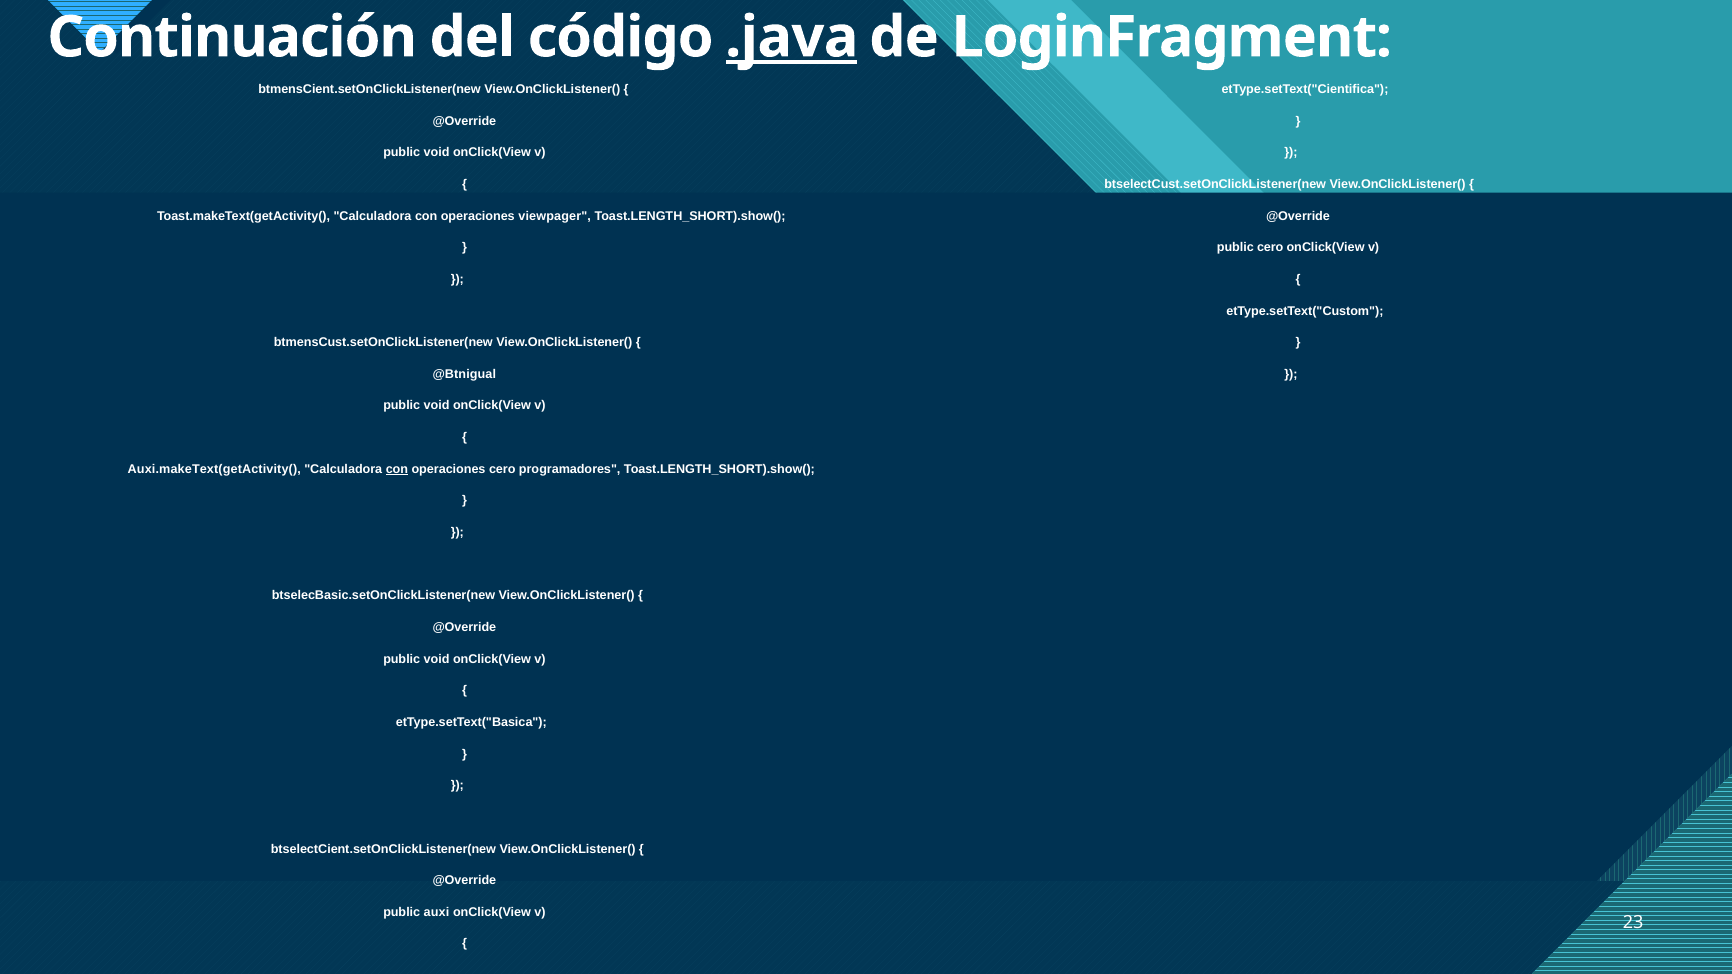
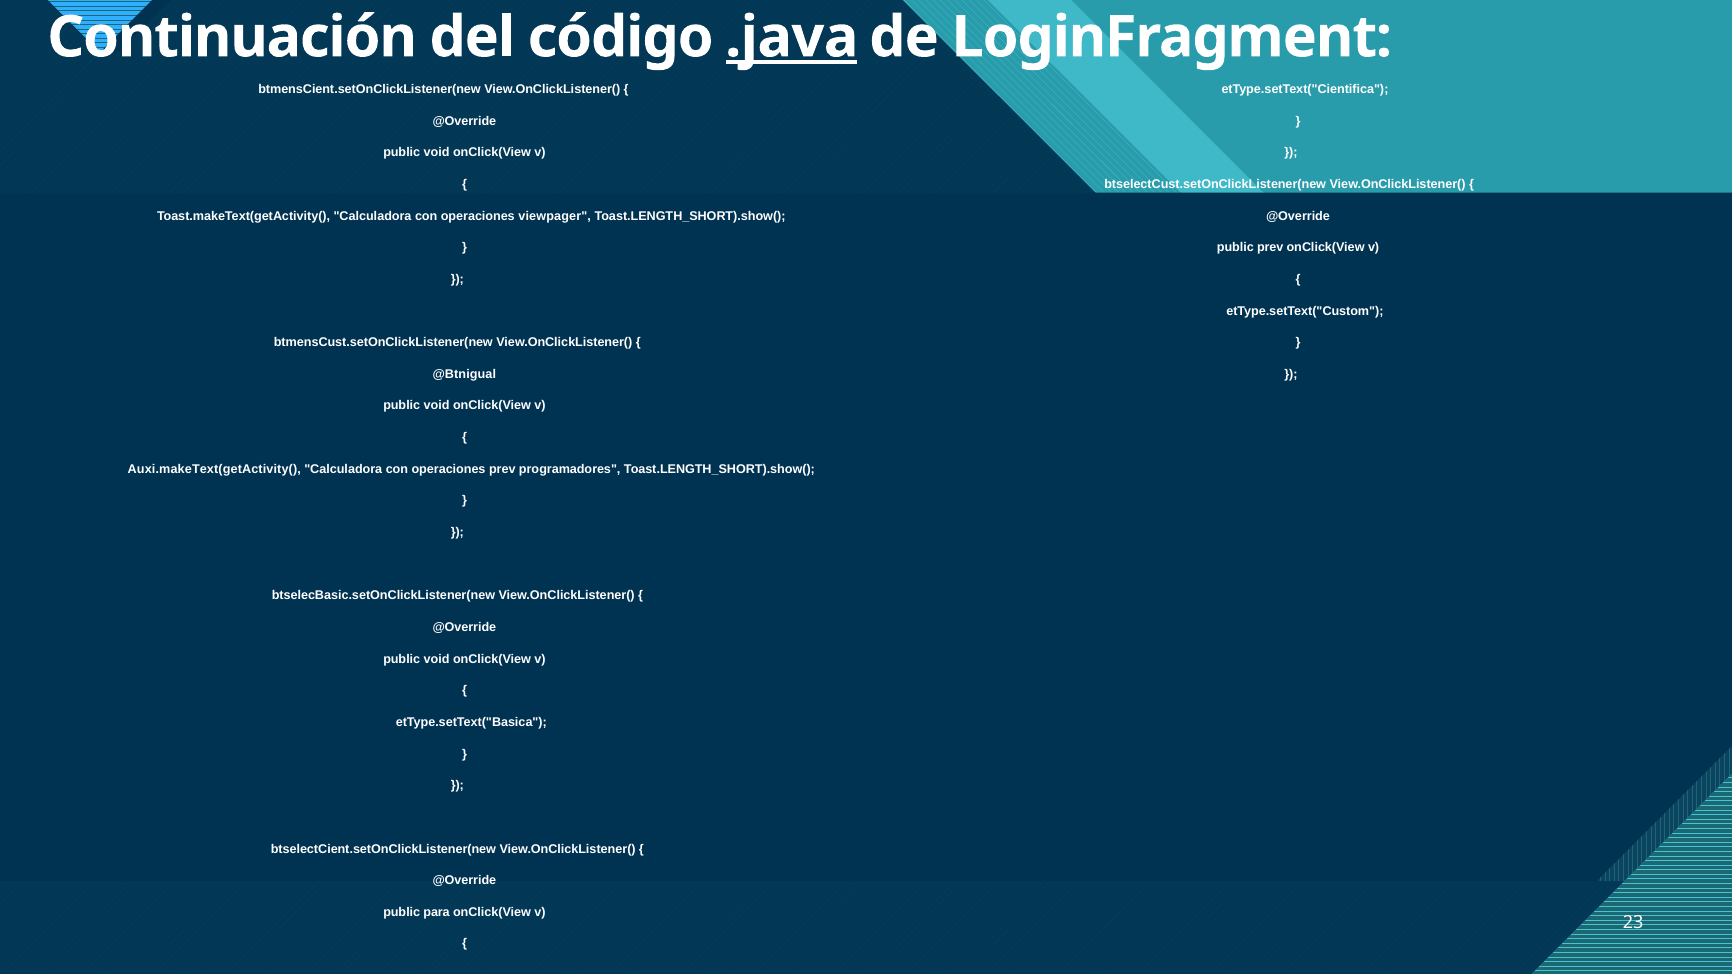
public cero: cero -> prev
con at (397, 469) underline: present -> none
operaciones cero: cero -> prev
public auxi: auxi -> para
